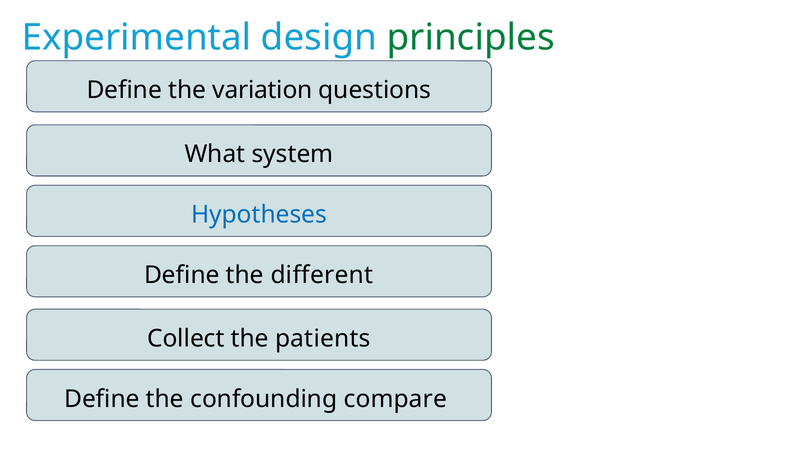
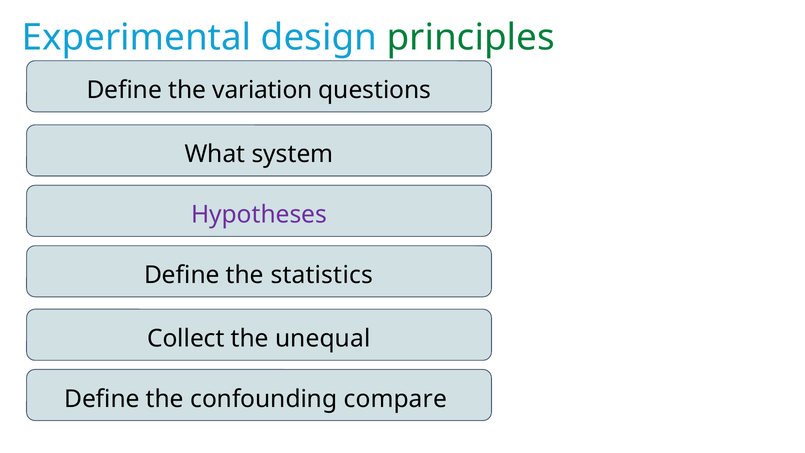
Hypotheses colour: blue -> purple
different: different -> statistics
patients: patients -> unequal
